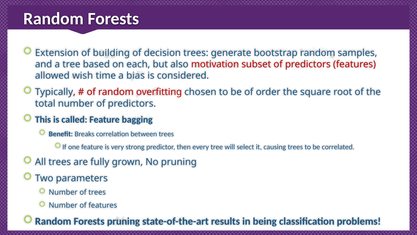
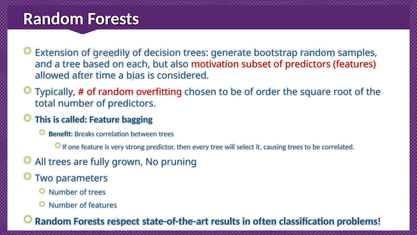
building: building -> greedily
wish: wish -> after
Forests pruning: pruning -> respect
being: being -> often
